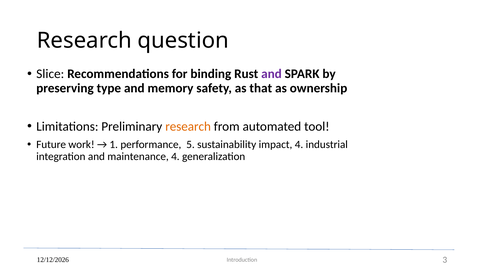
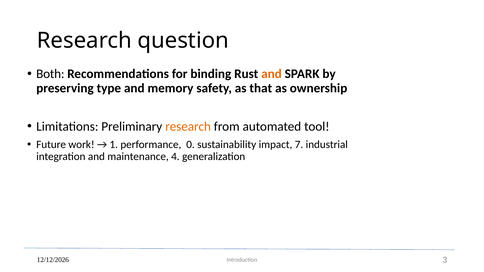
Slice: Slice -> Both
and at (271, 74) colour: purple -> orange
5: 5 -> 0
impact 4: 4 -> 7
